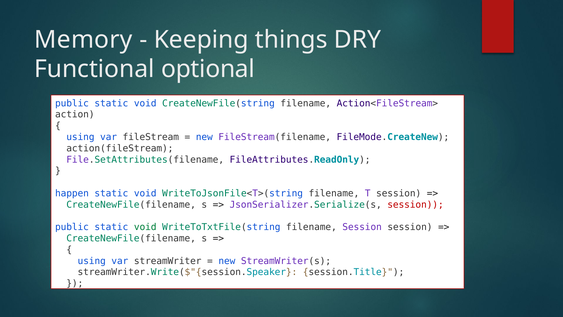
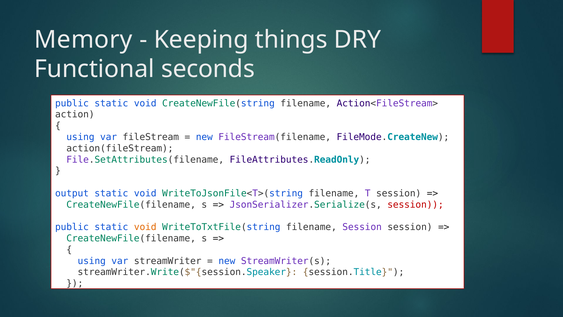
optional: optional -> seconds
happen: happen -> output
void at (145, 227) colour: green -> orange
